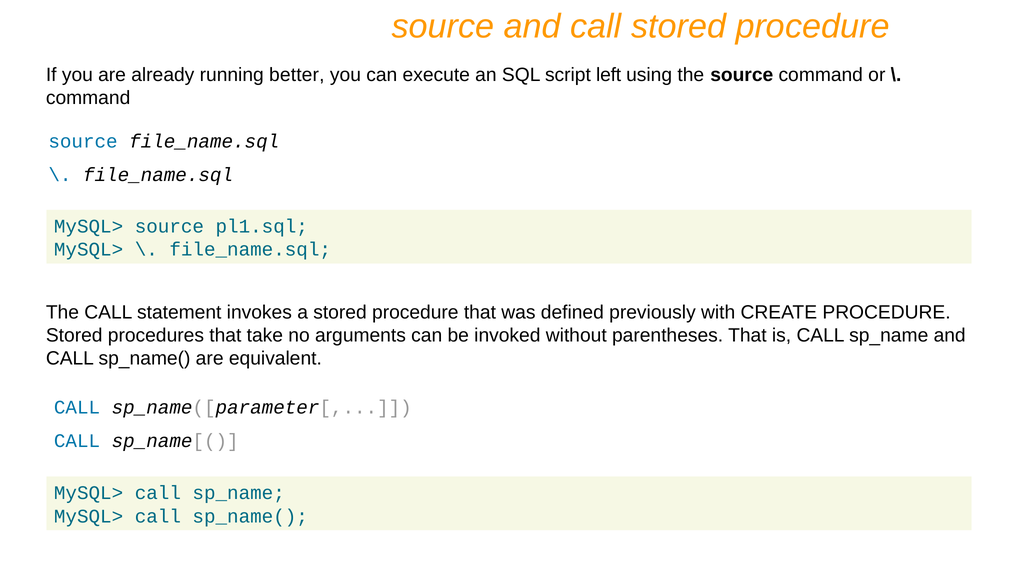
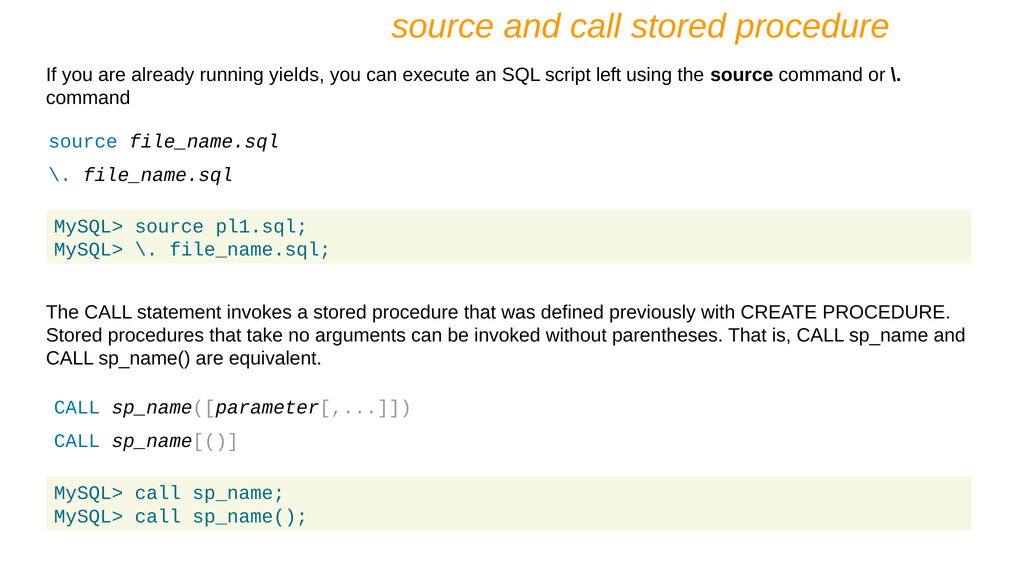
better: better -> yields
